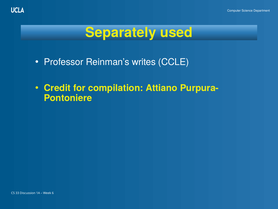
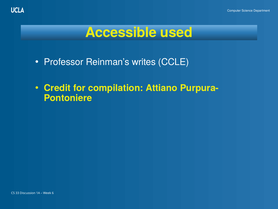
Separately: Separately -> Accessible
